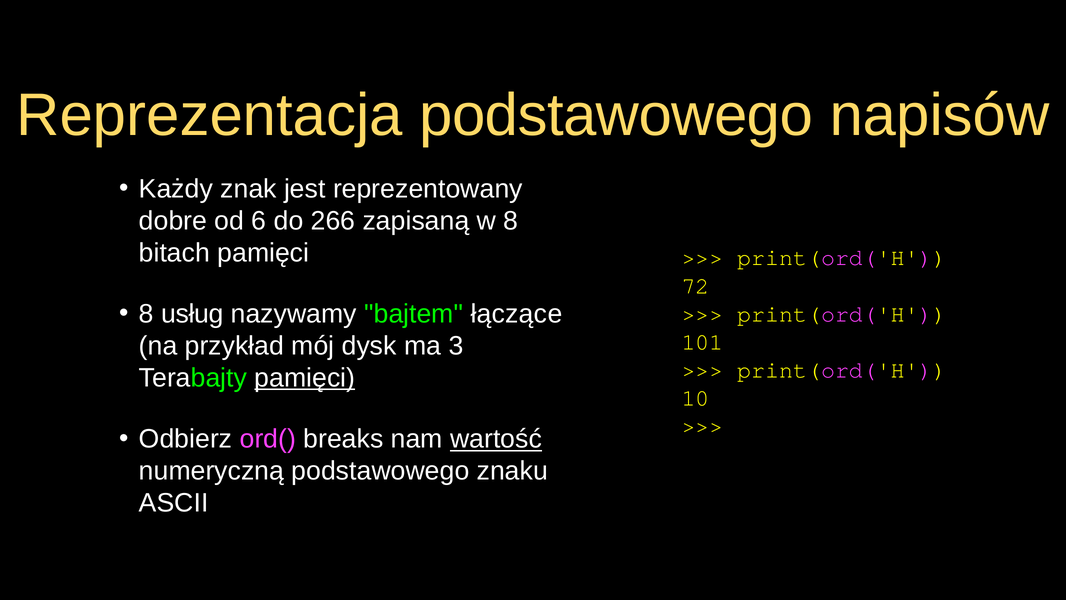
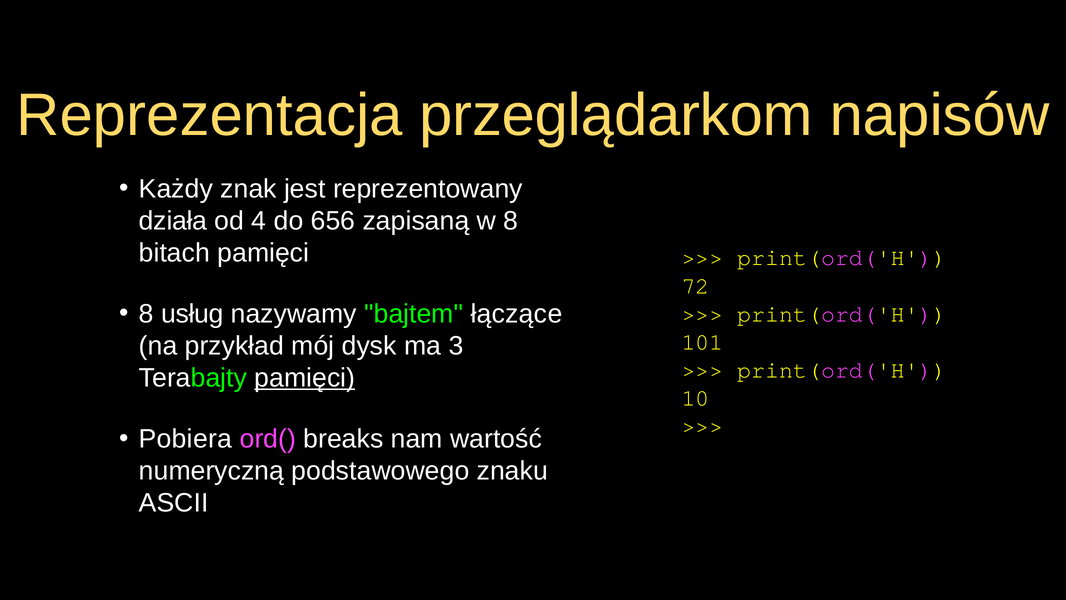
Reprezentacja podstawowego: podstawowego -> przeglądarkom
dobre: dobre -> działa
6: 6 -> 4
266: 266 -> 656
Odbierz: Odbierz -> Pobiera
wartość underline: present -> none
